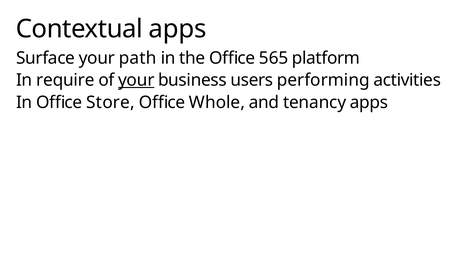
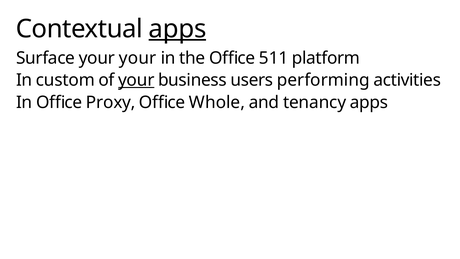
apps at (177, 29) underline: none -> present
your path: path -> your
565: 565 -> 511
require: require -> custom
Store: Store -> Proxy
